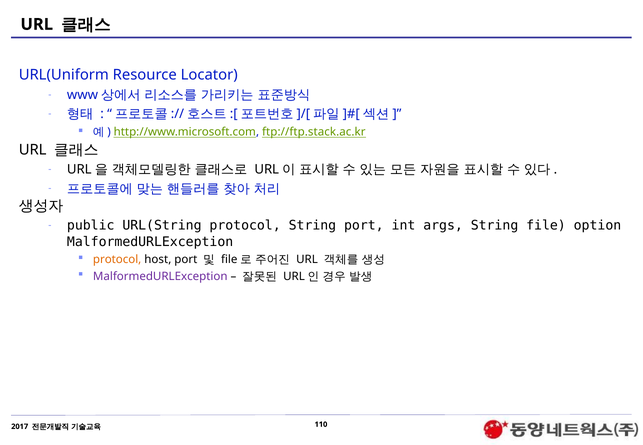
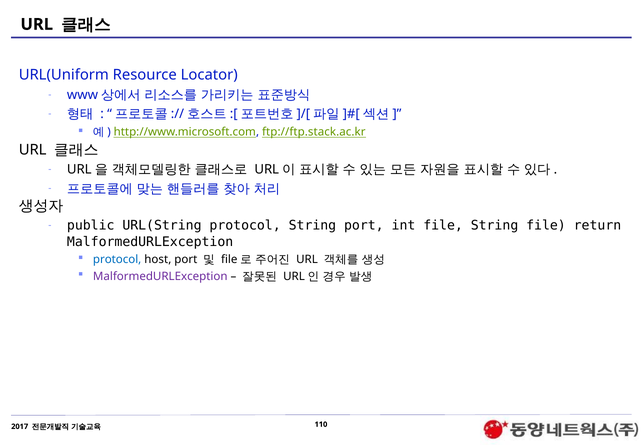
int args: args -> file
option: option -> return
protocol at (117, 260) colour: orange -> blue
